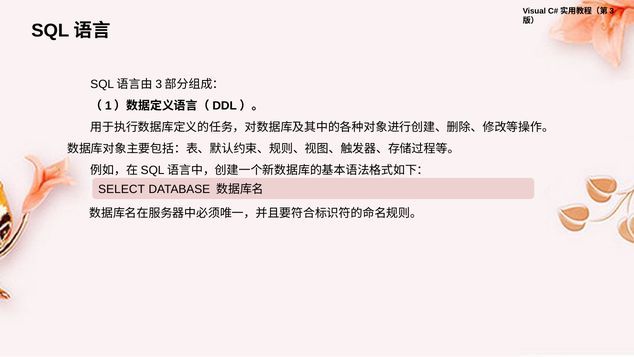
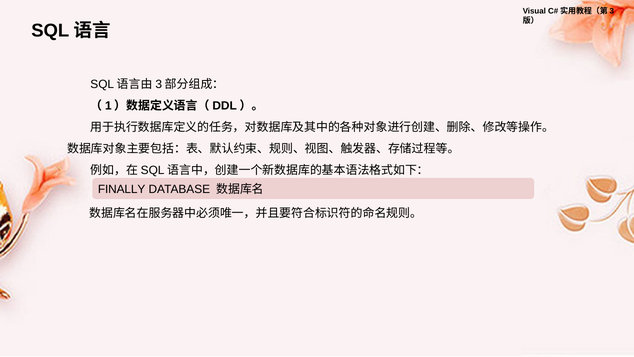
SELECT: SELECT -> FINALLY
